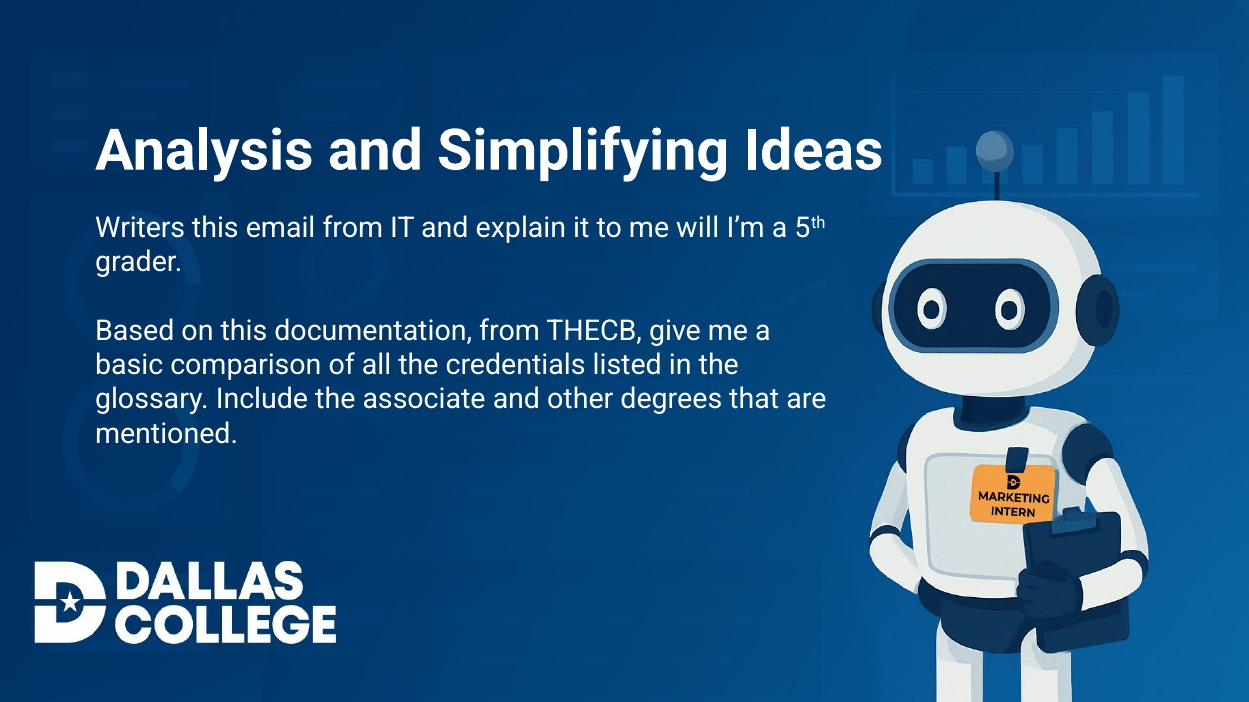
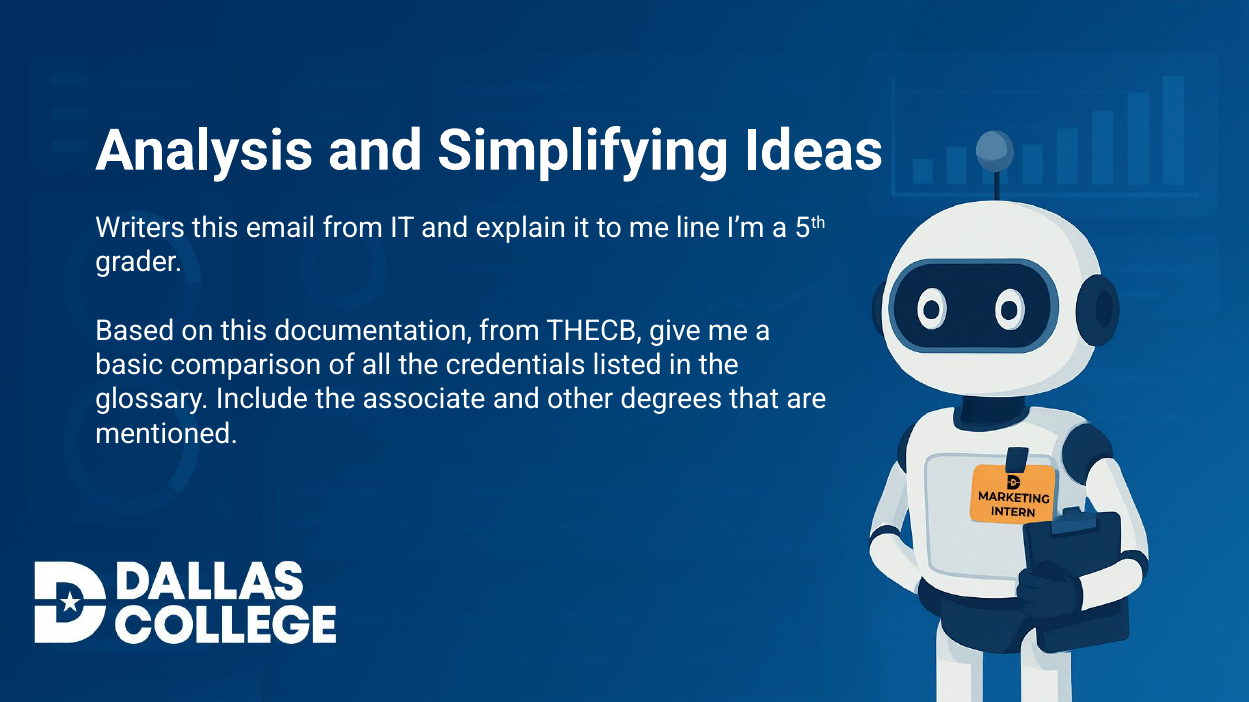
will: will -> line
